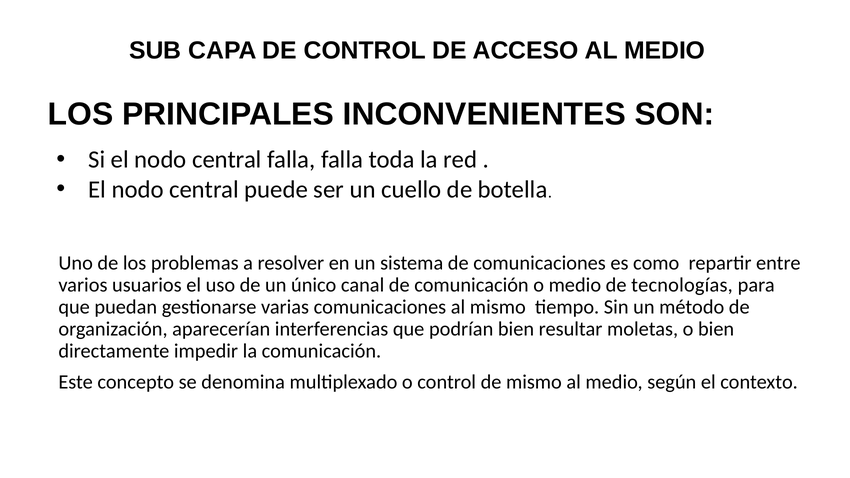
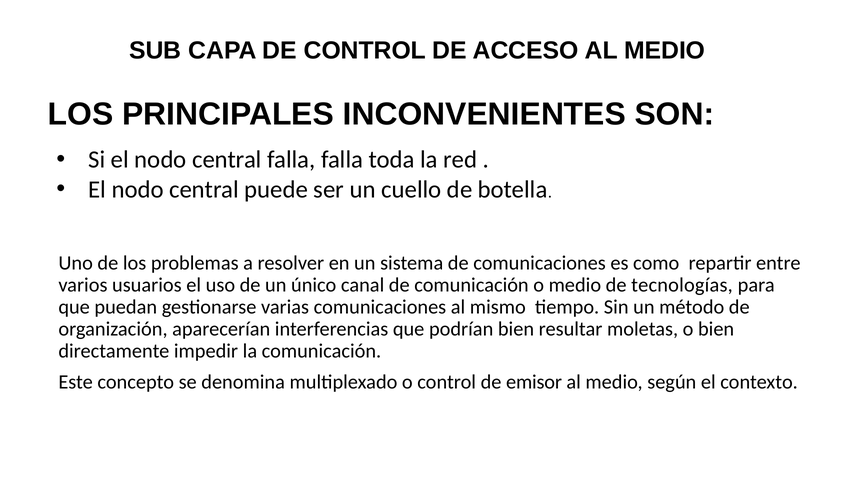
de mismo: mismo -> emisor
